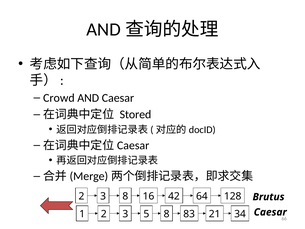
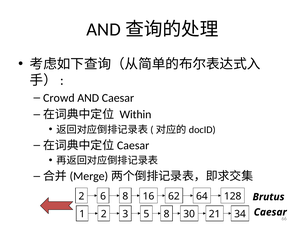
Stored: Stored -> Within
3 at (103, 196): 3 -> 6
42: 42 -> 62
83: 83 -> 30
